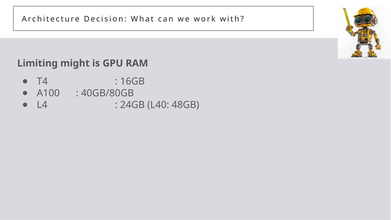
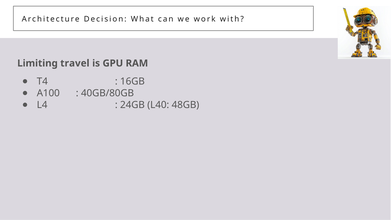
might: might -> travel
